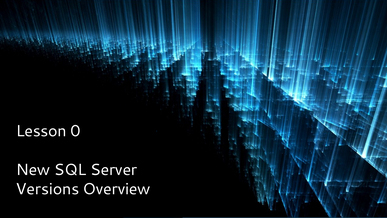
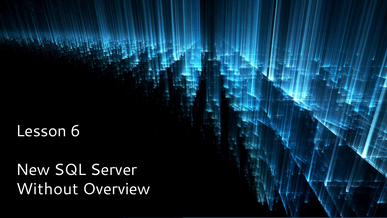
0: 0 -> 6
Versions: Versions -> Without
